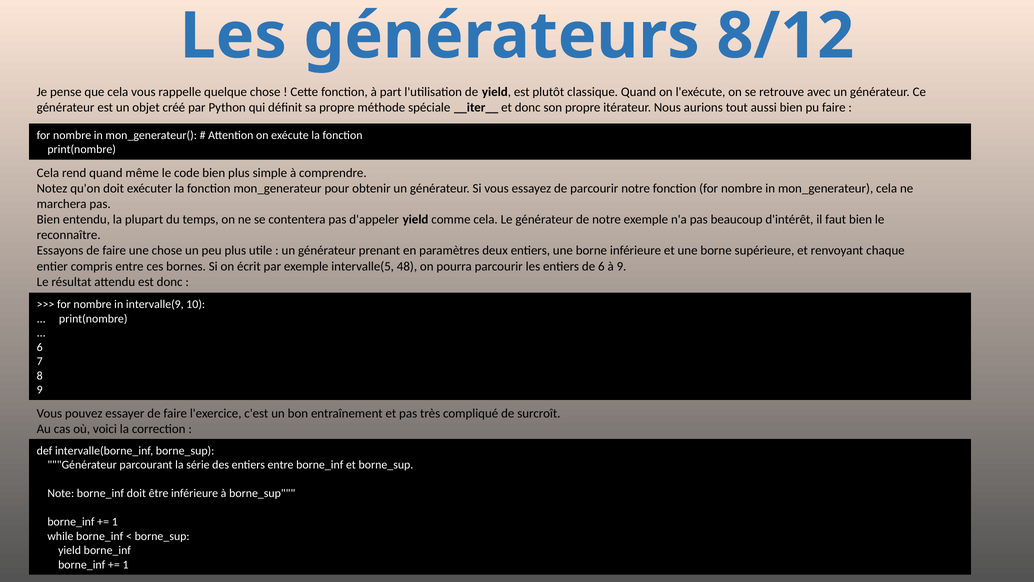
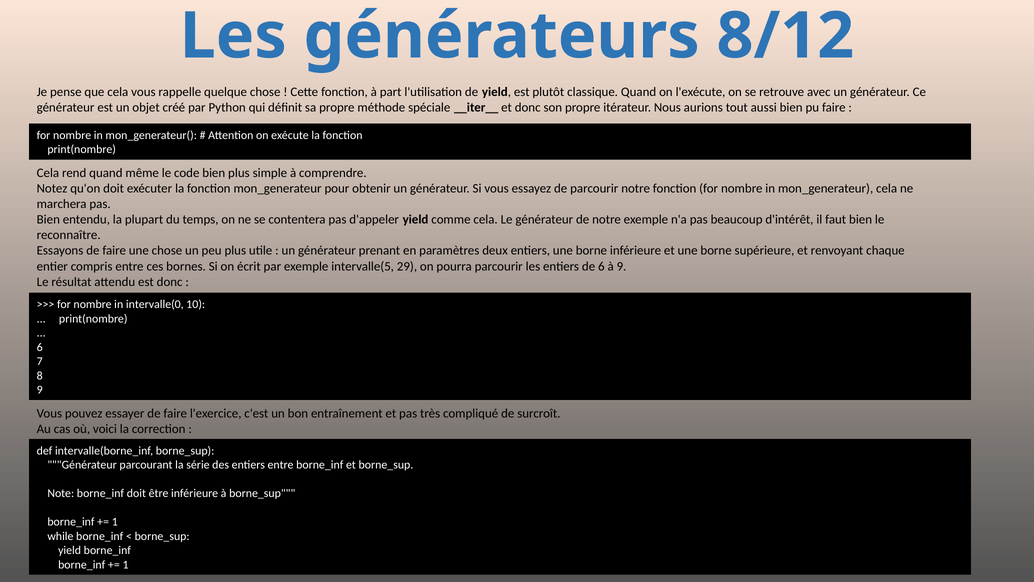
48: 48 -> 29
intervalle(9: intervalle(9 -> intervalle(0
